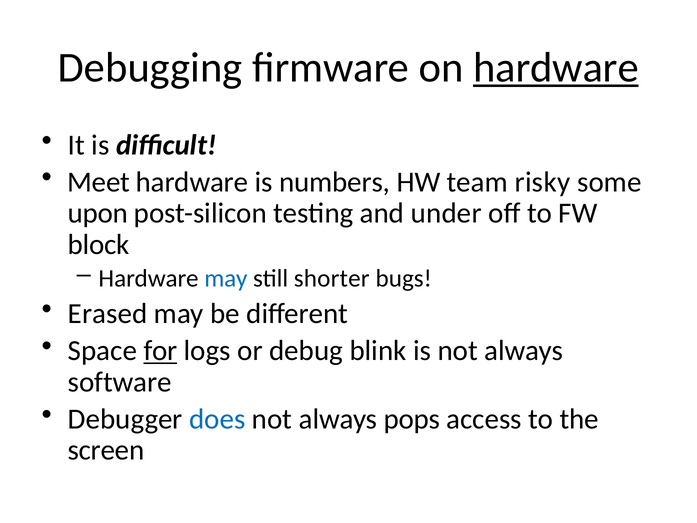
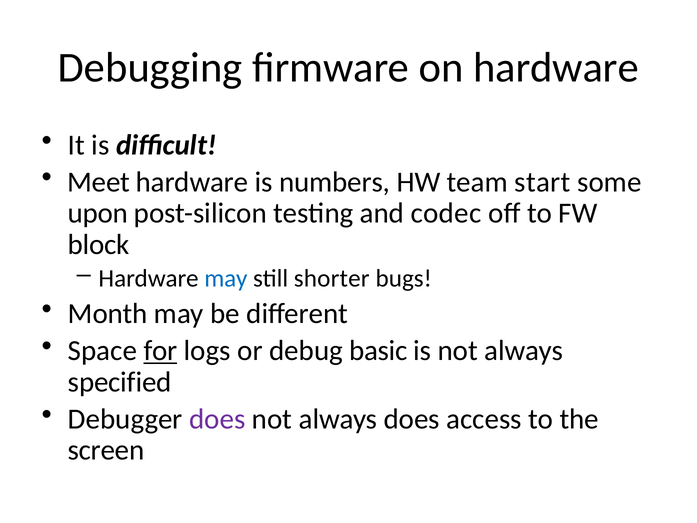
hardware at (556, 67) underline: present -> none
risky: risky -> start
under: under -> codec
Erased: Erased -> Month
blink: blink -> basic
software: software -> specified
does at (217, 419) colour: blue -> purple
always pops: pops -> does
